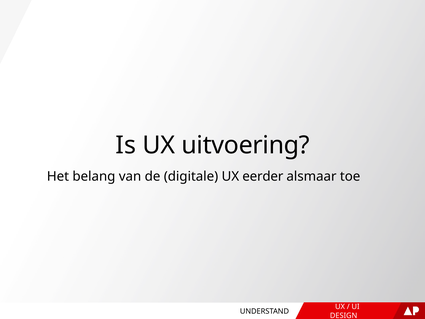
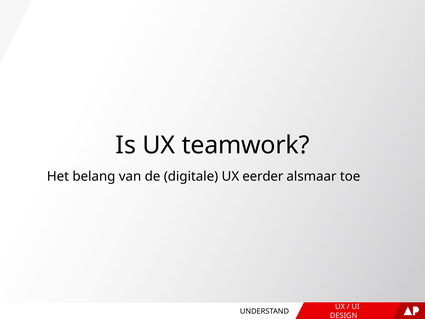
uitvoering: uitvoering -> teamwork
